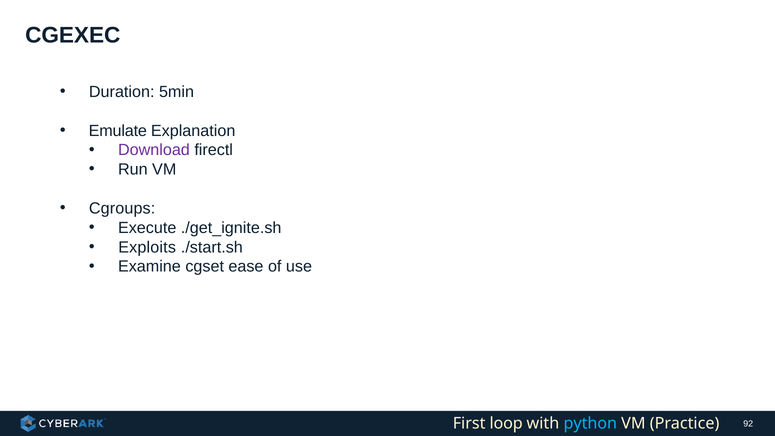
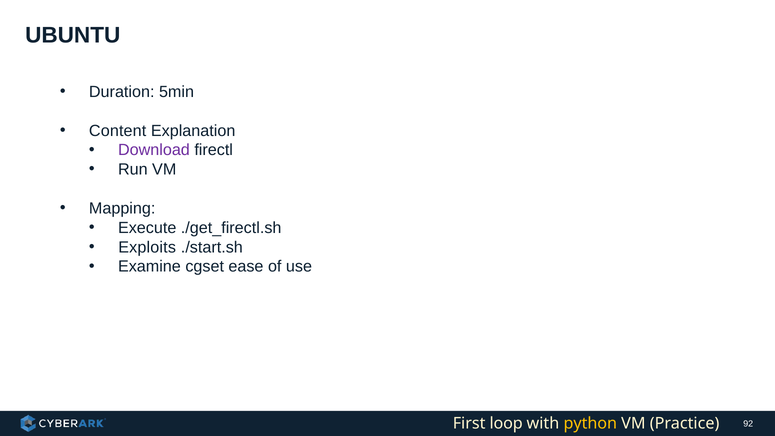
CGEXEC: CGEXEC -> UBUNTU
Emulate: Emulate -> Content
Cgroups: Cgroups -> Mapping
./get_ignite.sh: ./get_ignite.sh -> ./get_firectl.sh
python colour: light blue -> yellow
